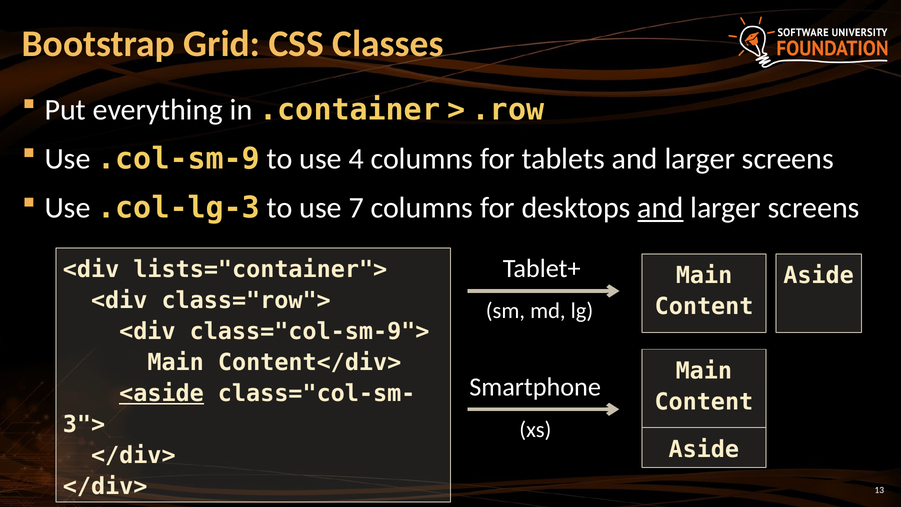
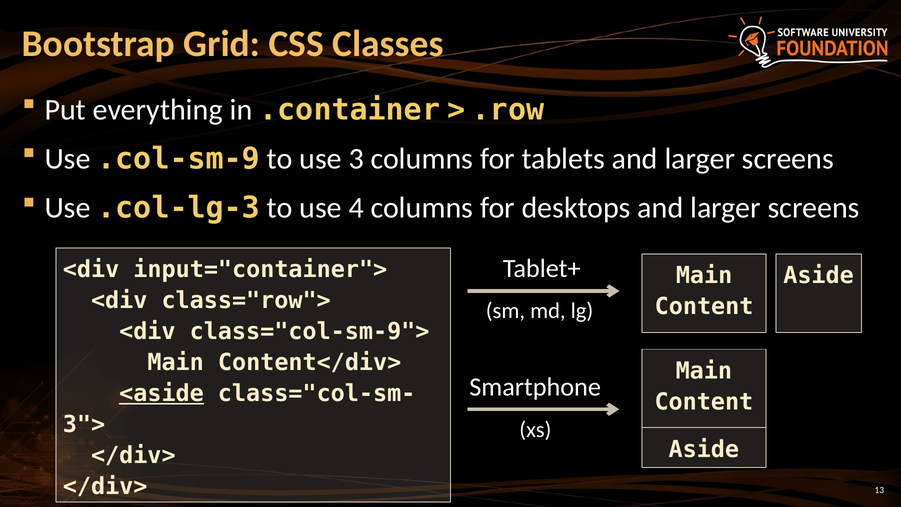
4: 4 -> 3
7: 7 -> 4
and at (660, 208) underline: present -> none
lists="container">: lists="container"> -> input="container">
